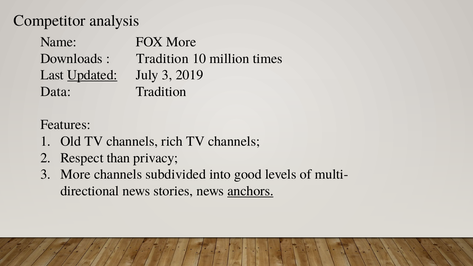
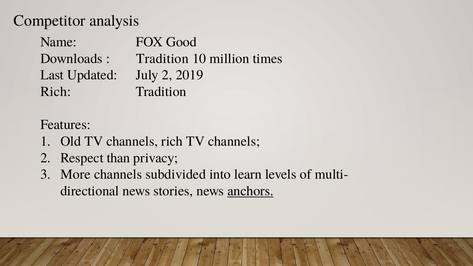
FOX More: More -> Good
Updated underline: present -> none
July 3: 3 -> 2
Data at (56, 92): Data -> Rich
good: good -> learn
